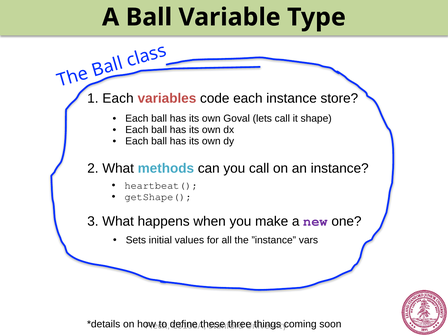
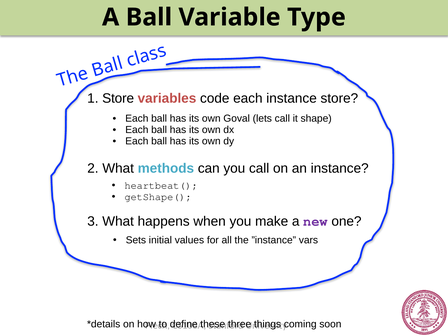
1 Each: Each -> Store
